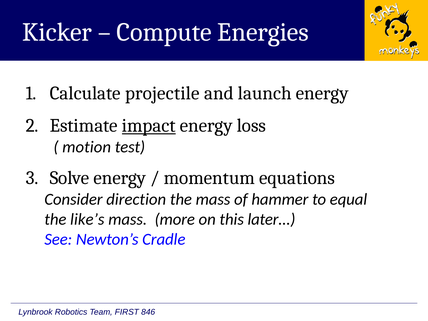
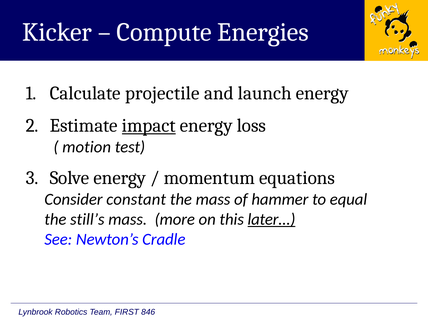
direction: direction -> constant
like’s: like’s -> still’s
later underline: none -> present
